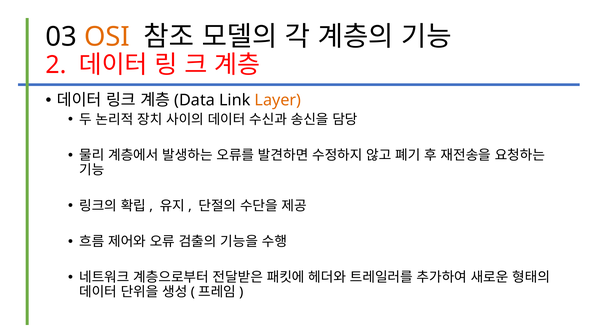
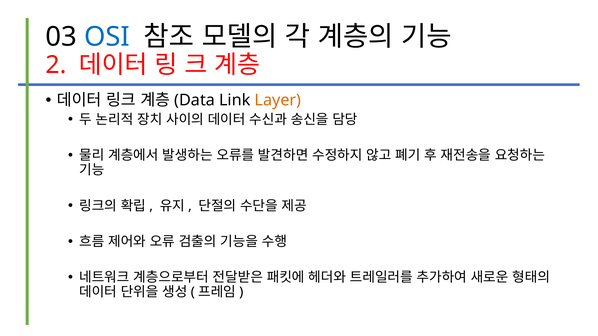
OSI colour: orange -> blue
